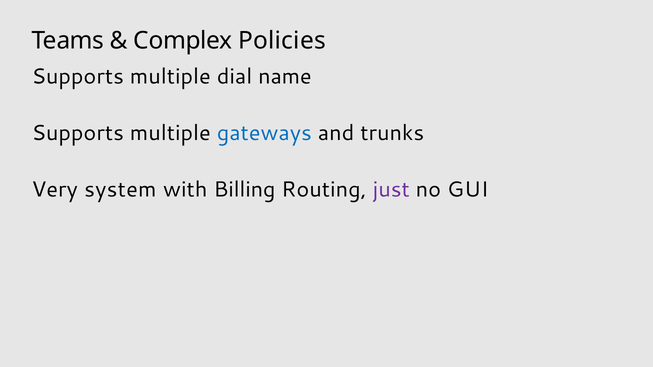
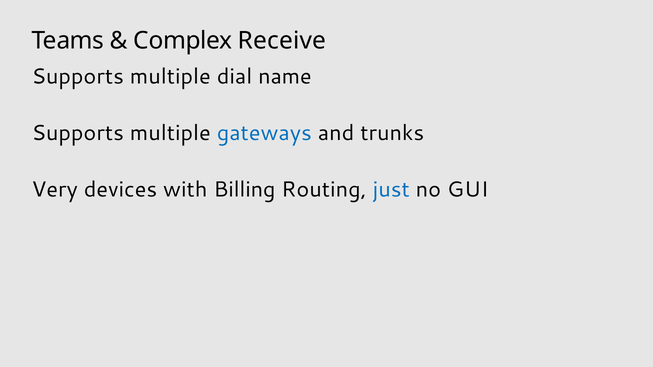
Policies: Policies -> Receive
system: system -> devices
just colour: purple -> blue
